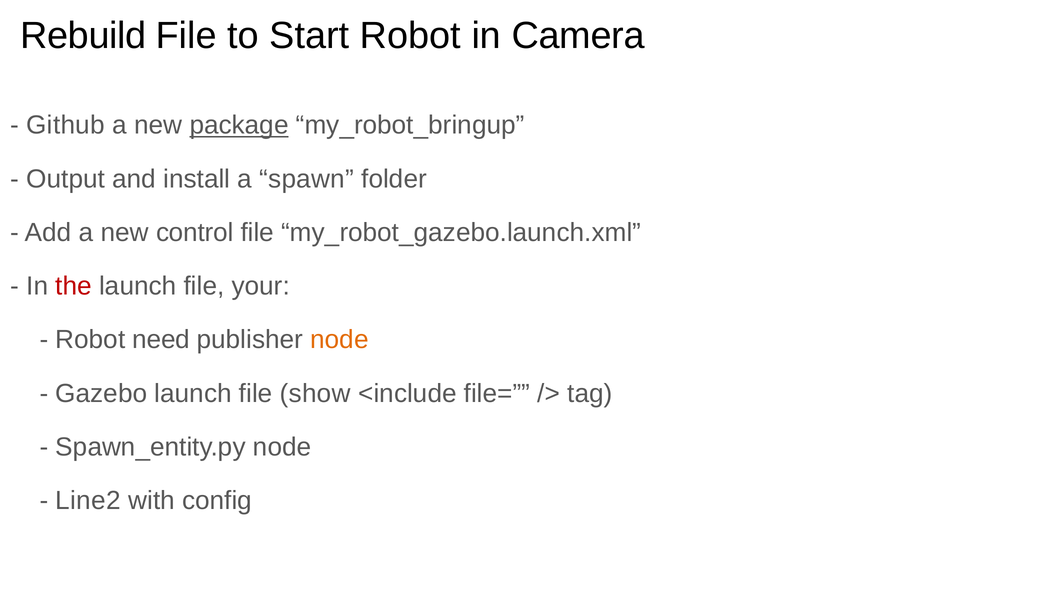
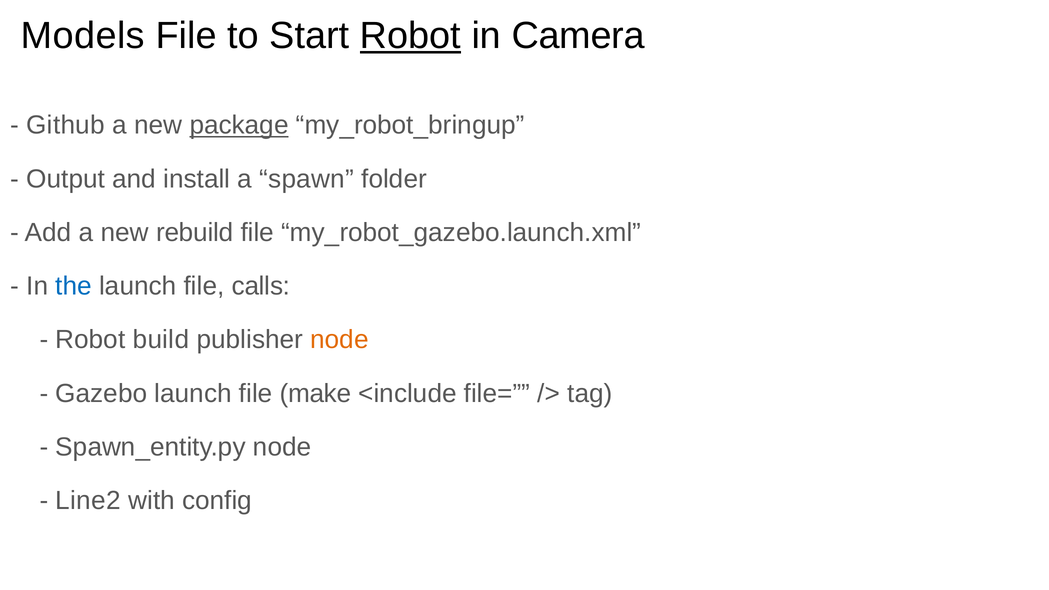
Rebuild: Rebuild -> Models
Robot at (410, 36) underline: none -> present
control: control -> rebuild
the colour: red -> blue
your: your -> calls
need: need -> build
show: show -> make
